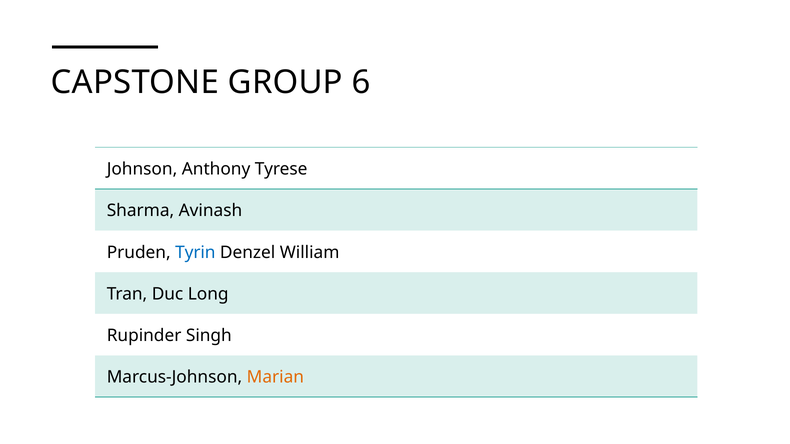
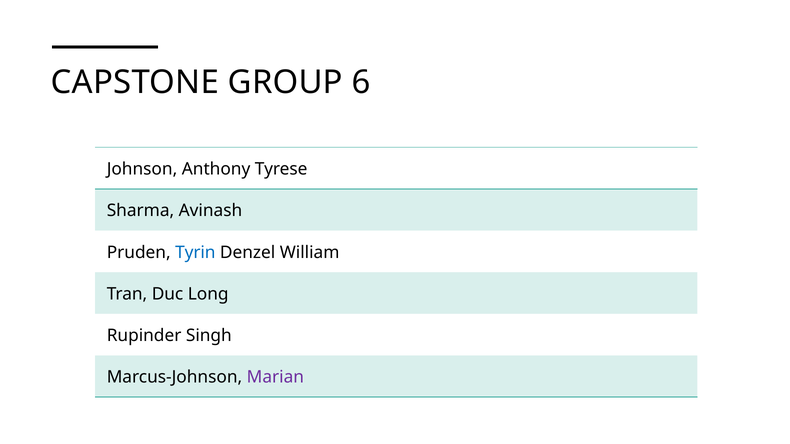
Marian colour: orange -> purple
